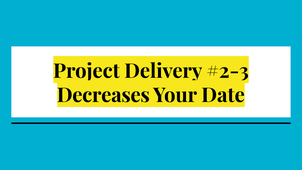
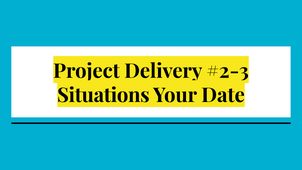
Decreases: Decreases -> Situations
